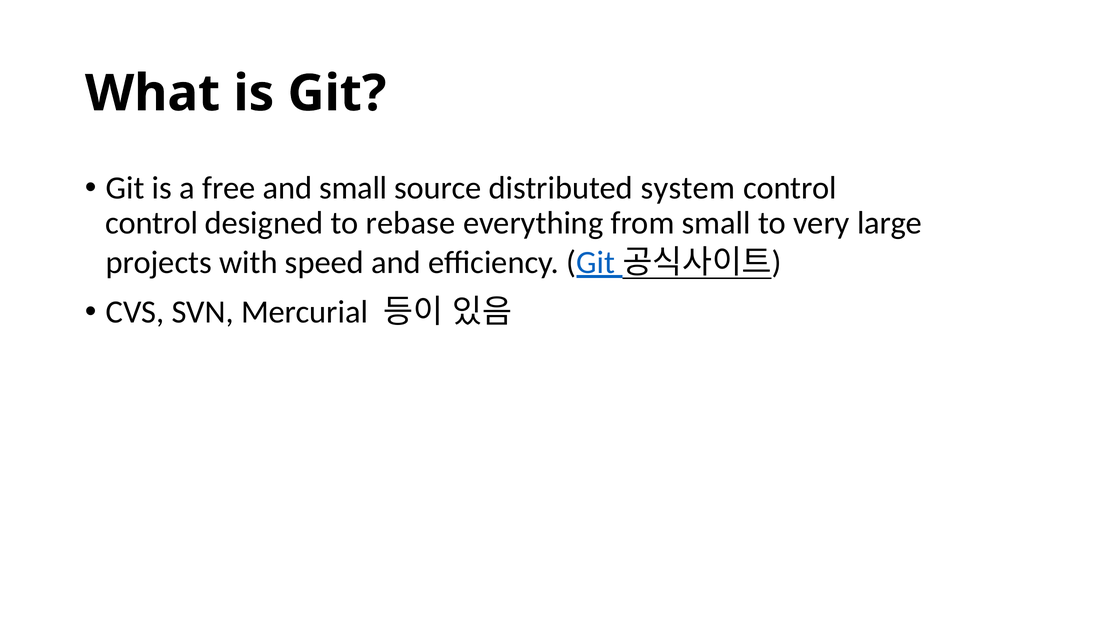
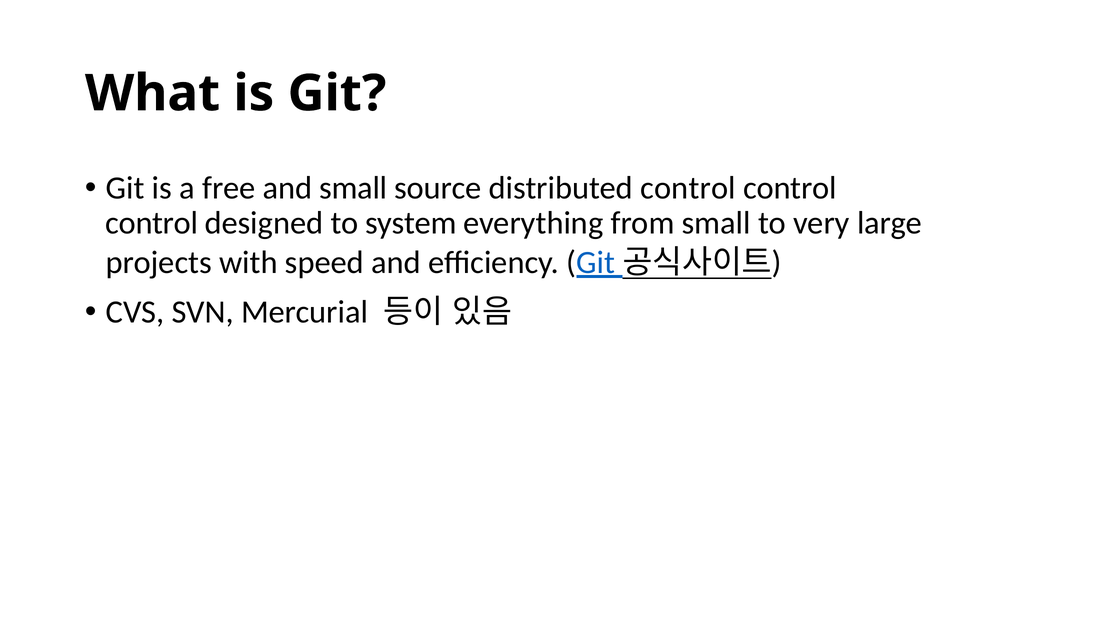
distributed system: system -> control
rebase: rebase -> system
